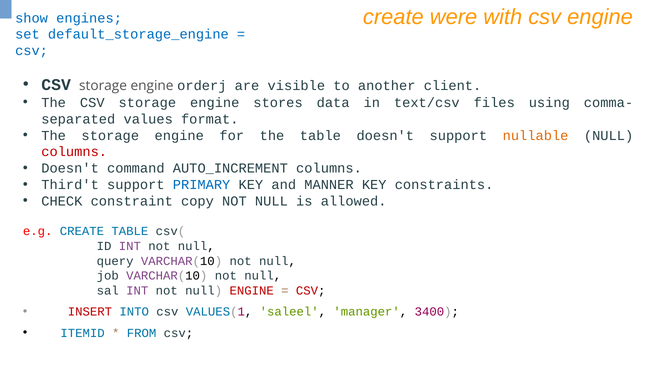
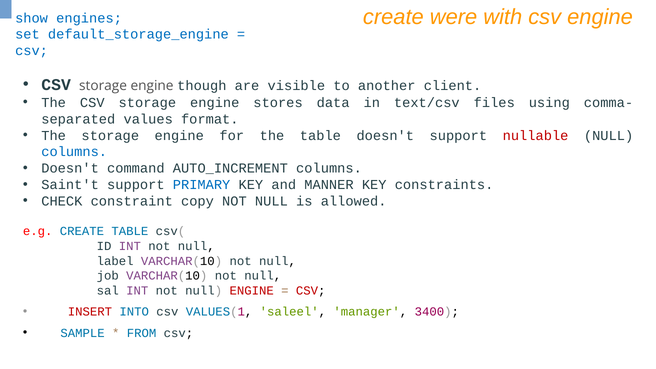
orderj: orderj -> though
nullable colour: orange -> red
columns at (74, 152) colour: red -> blue
Third't: Third't -> Saint't
query: query -> label
ITEMID: ITEMID -> SAMPLE
